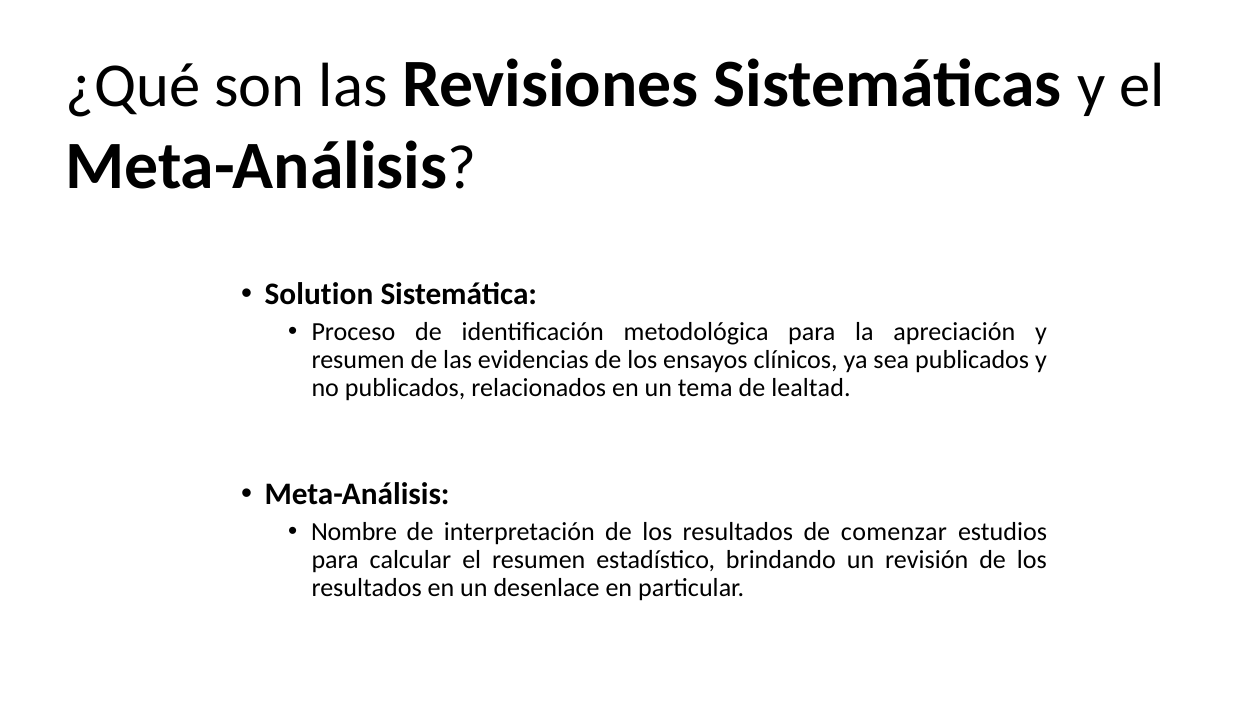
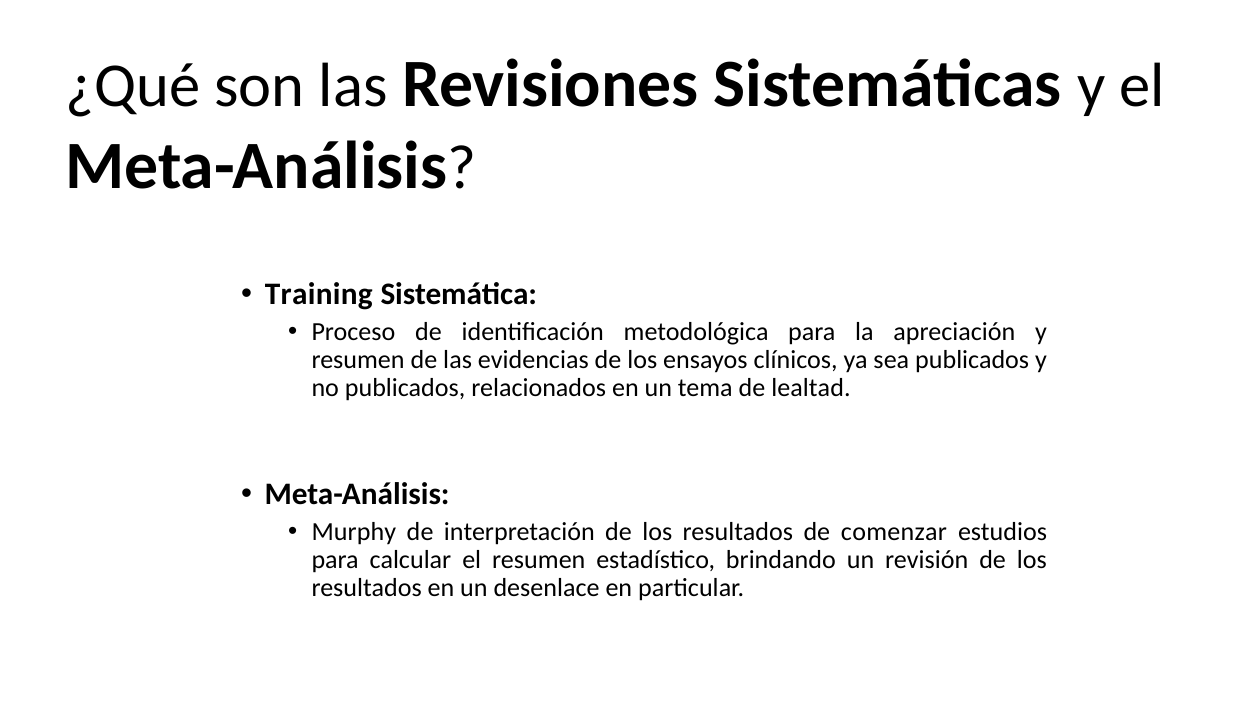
Solution: Solution -> Training
Nombre: Nombre -> Murphy
